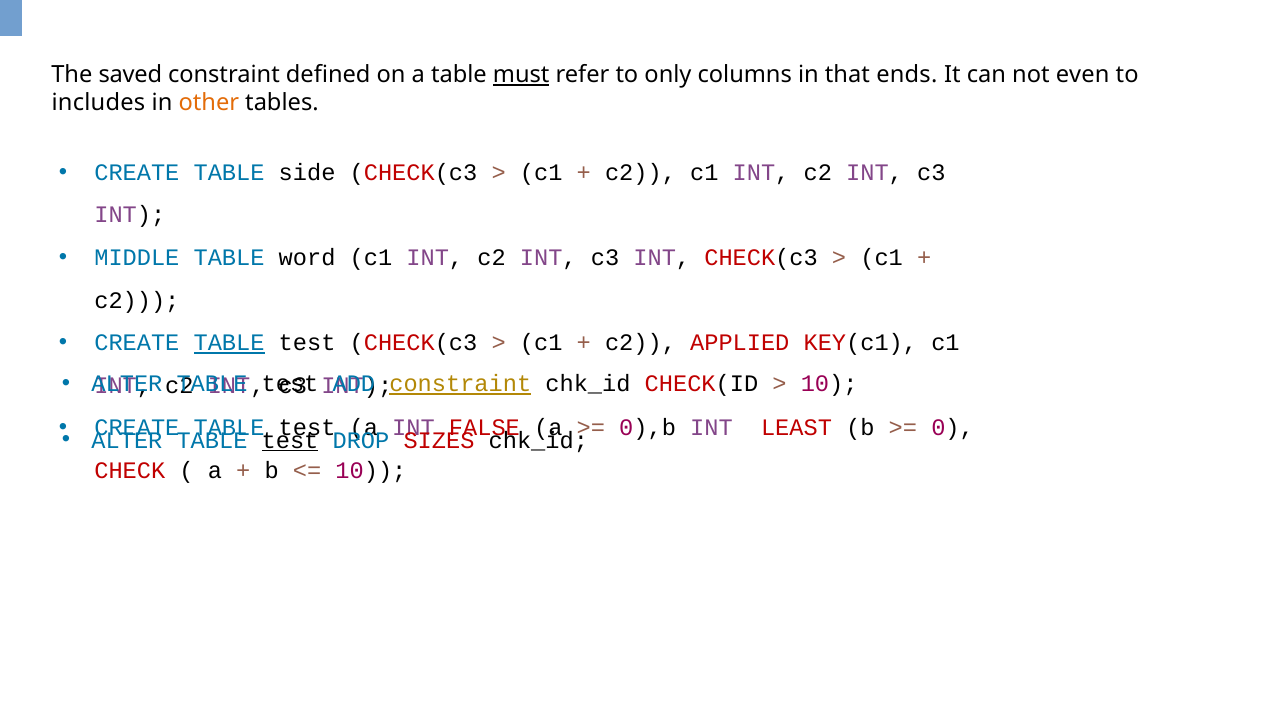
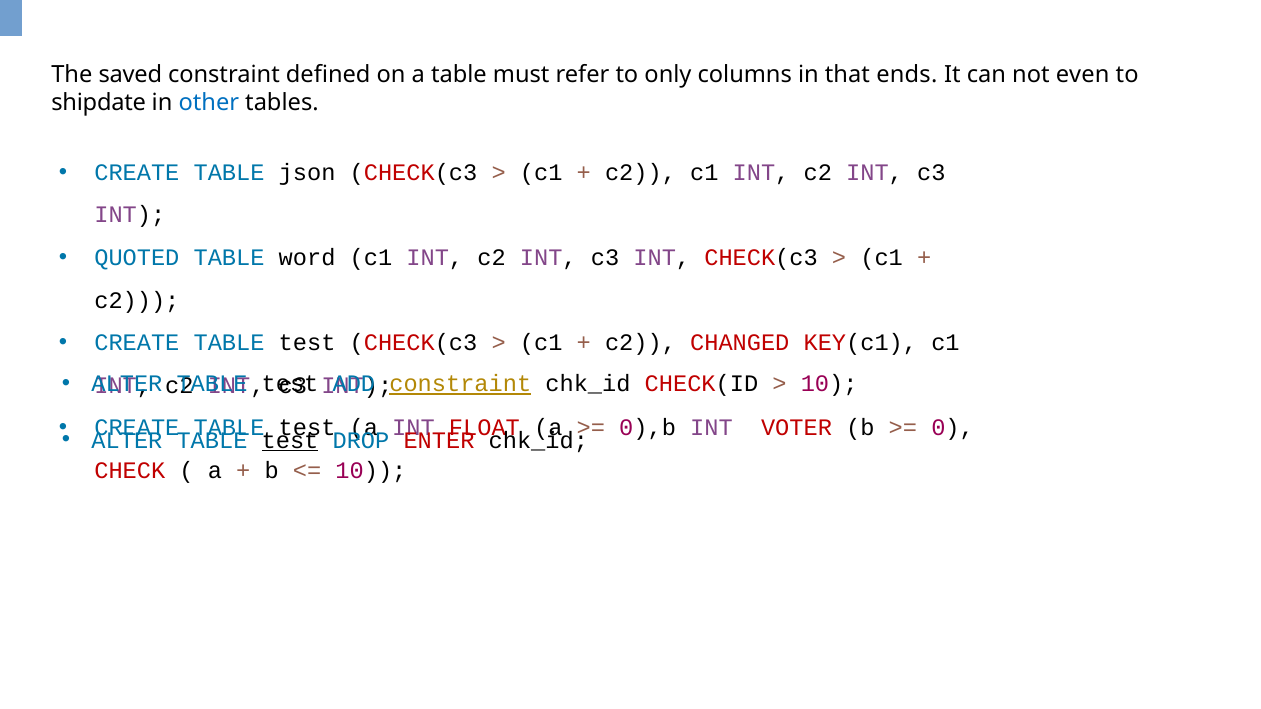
must underline: present -> none
includes: includes -> shipdate
other colour: orange -> blue
side: side -> json
MIDDLE: MIDDLE -> QUOTED
TABLE at (229, 343) underline: present -> none
APPLIED: APPLIED -> CHANGED
FALSE: FALSE -> FLOAT
LEAST: LEAST -> VOTER
SIZES: SIZES -> ENTER
